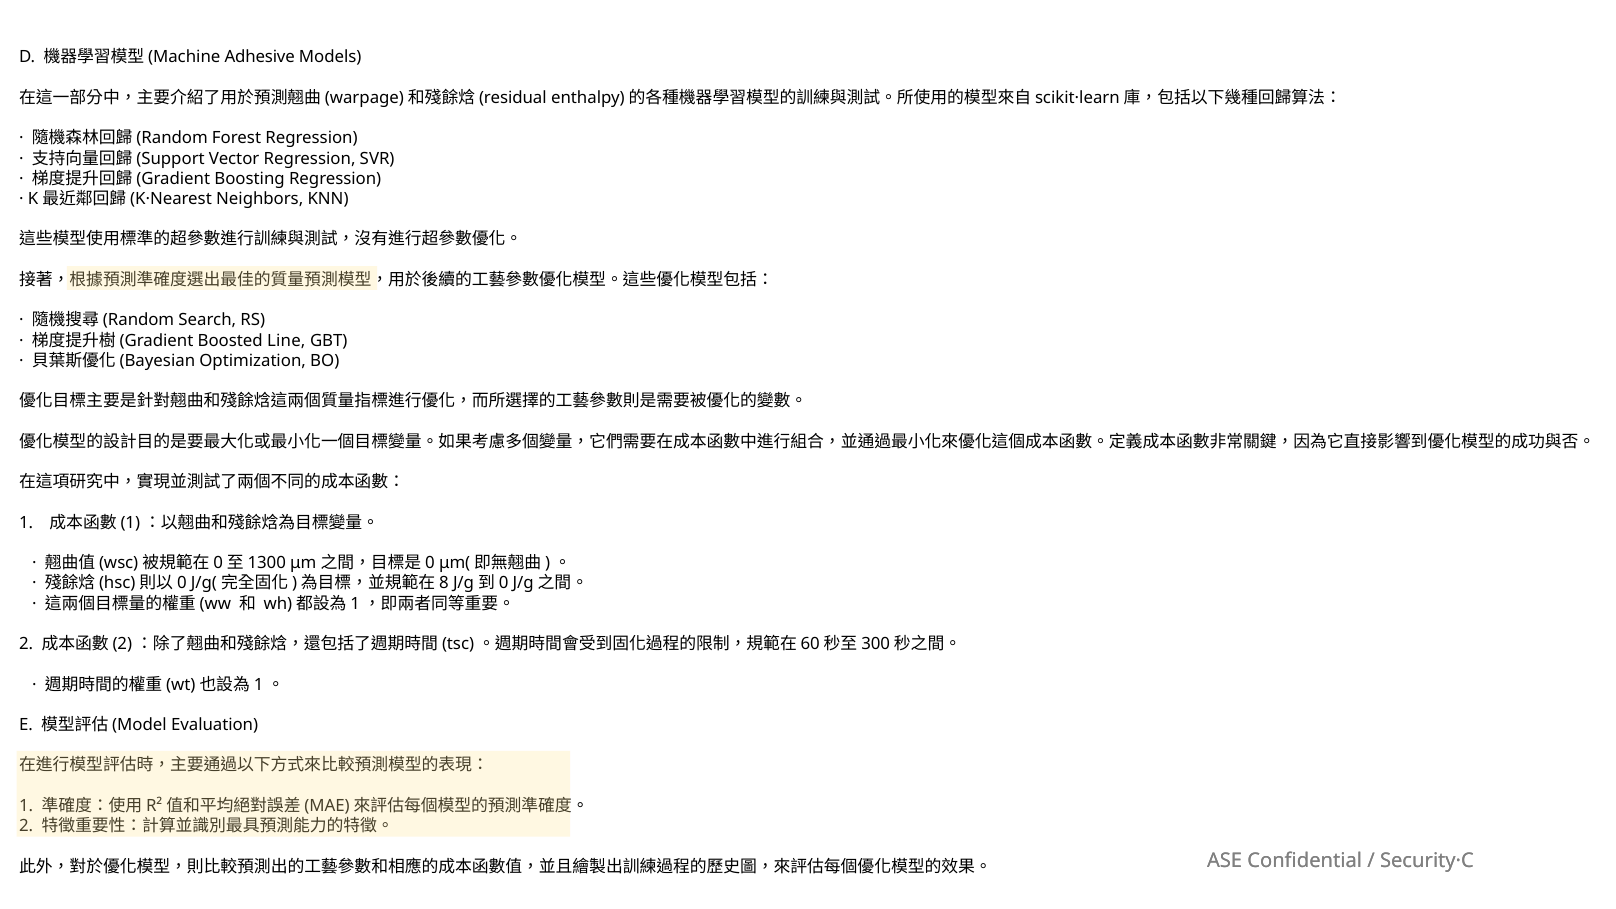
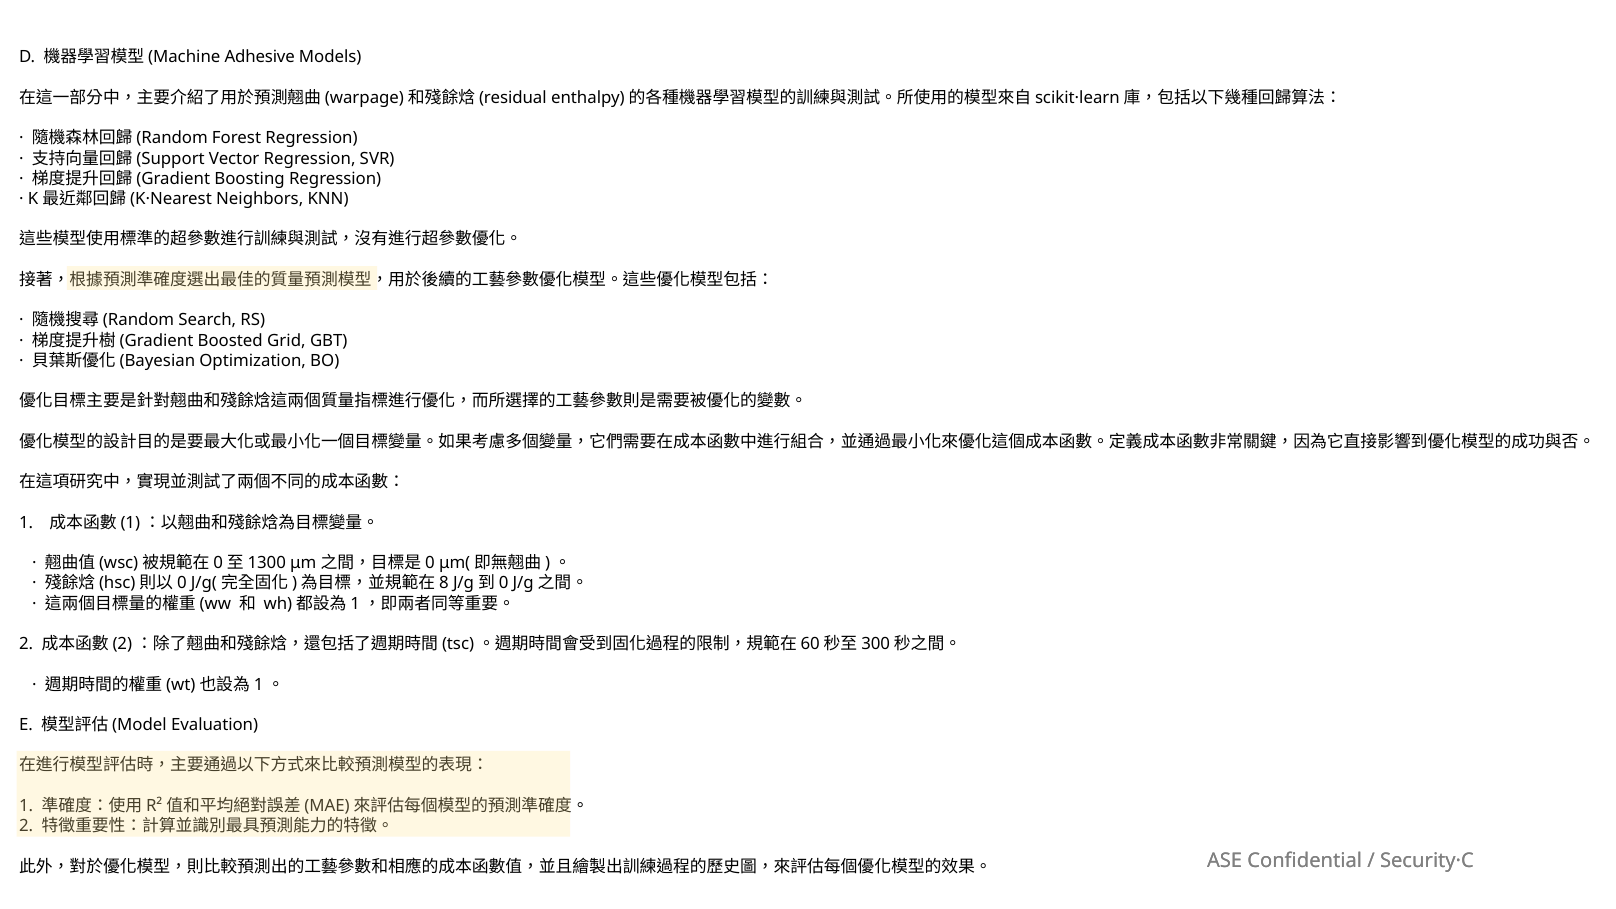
Line: Line -> Grid
